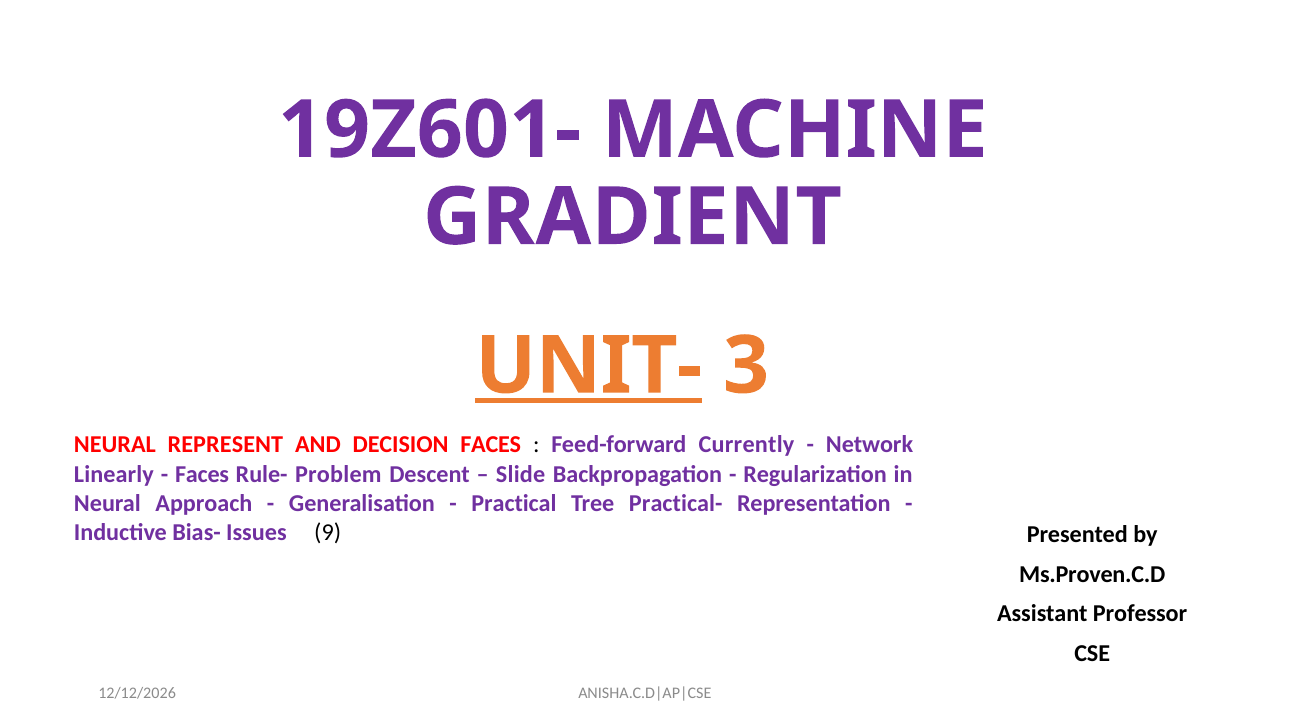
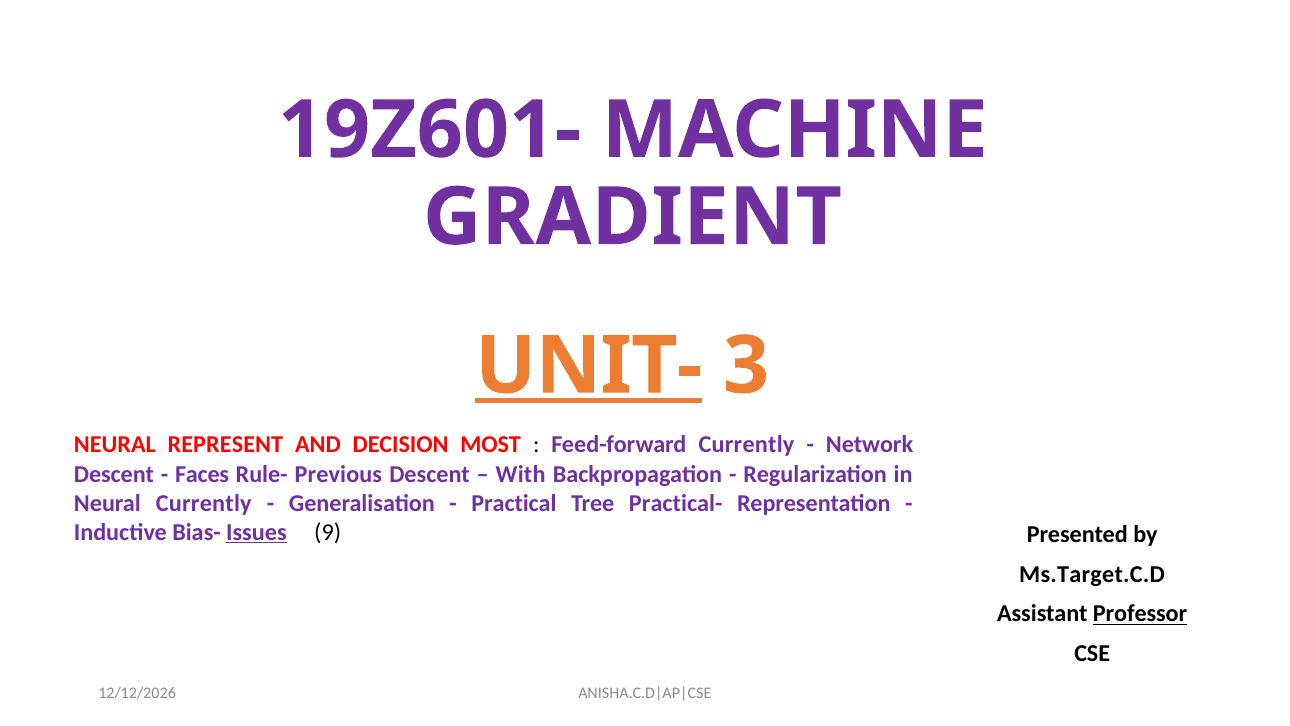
DECISION FACES: FACES -> MOST
Linearly at (114, 474): Linearly -> Descent
Problem: Problem -> Previous
Slide: Slide -> With
Neural Approach: Approach -> Currently
Issues underline: none -> present
Ms.Proven.C.D: Ms.Proven.C.D -> Ms.Target.C.D
Professor underline: none -> present
